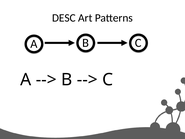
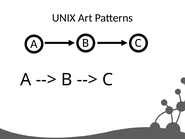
DESC: DESC -> UNIX
